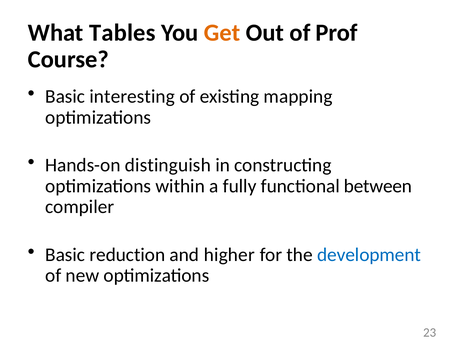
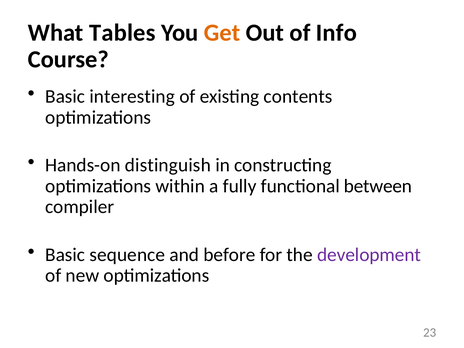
Prof: Prof -> Info
mapping: mapping -> contents
reduction: reduction -> sequence
higher: higher -> before
development colour: blue -> purple
